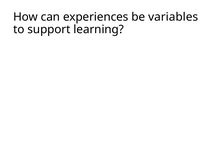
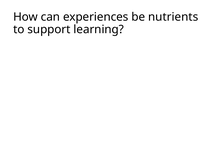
variables: variables -> nutrients
